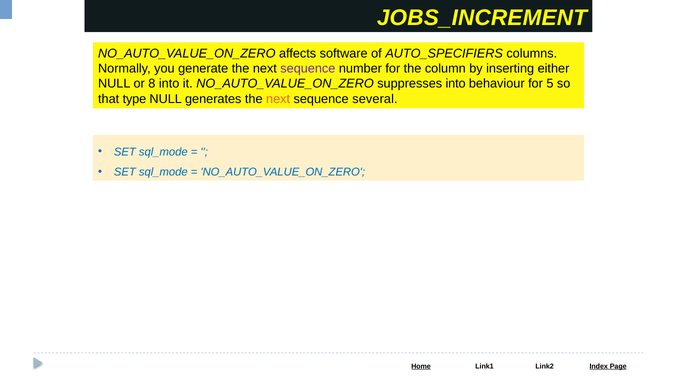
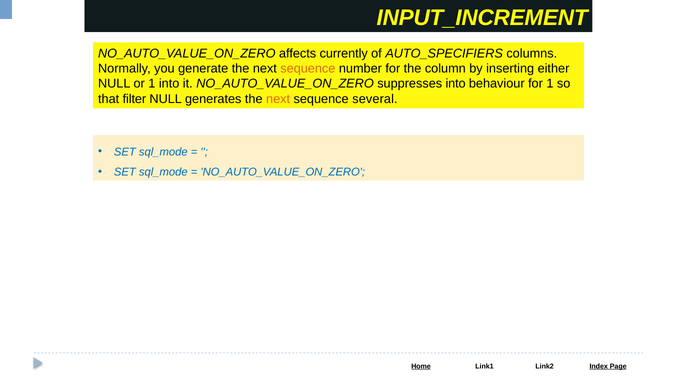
JOBS_INCREMENT: JOBS_INCREMENT -> INPUT_INCREMENT
software: software -> currently
sequence at (308, 69) colour: purple -> orange
or 8: 8 -> 1
for 5: 5 -> 1
type: type -> filter
